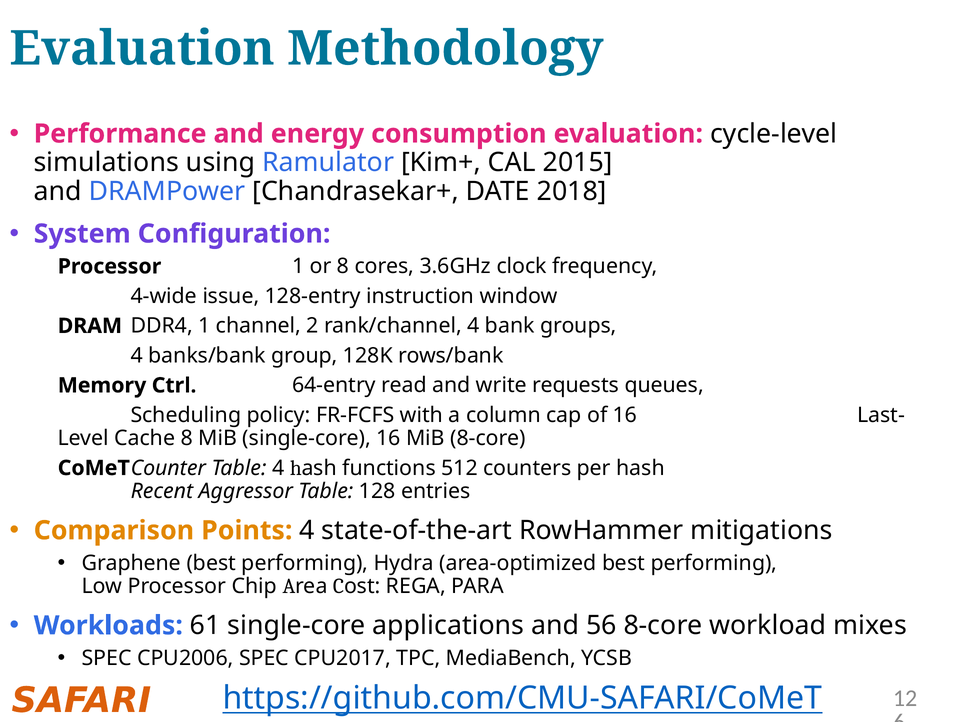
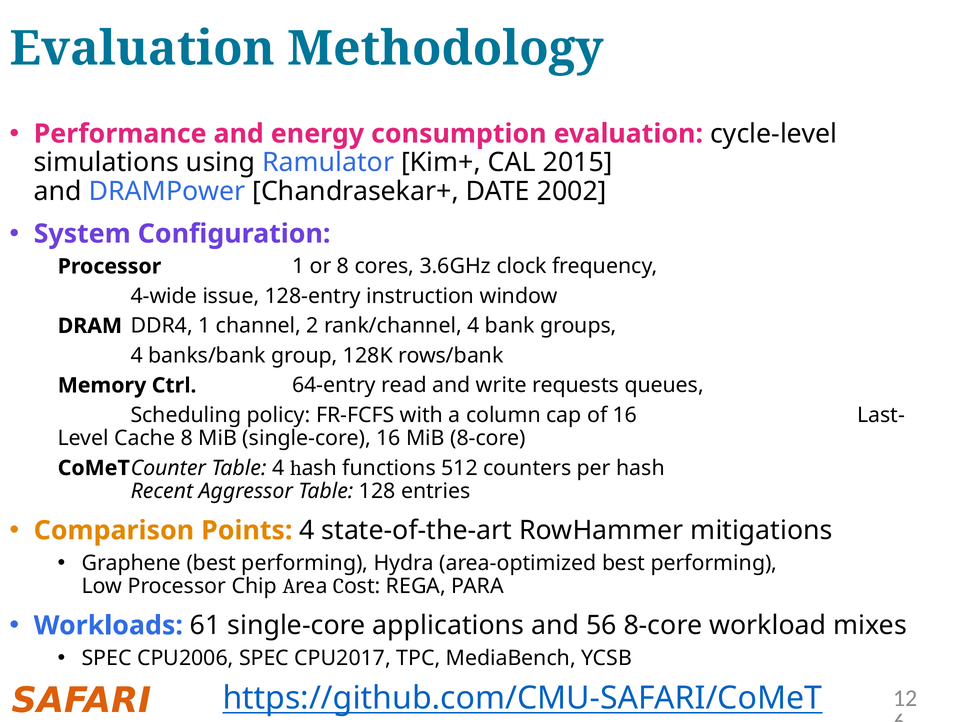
2018: 2018 -> 2002
